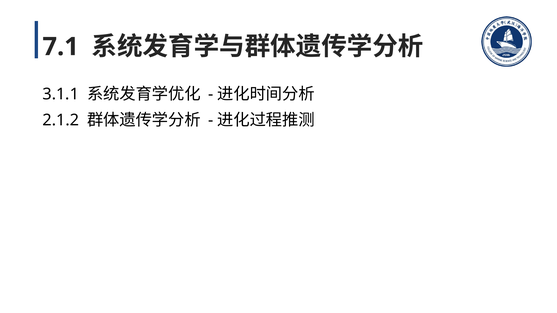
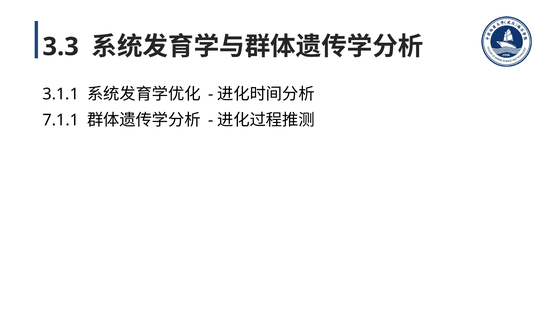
7.1: 7.1 -> 3.3
2.1.2: 2.1.2 -> 7.1.1
